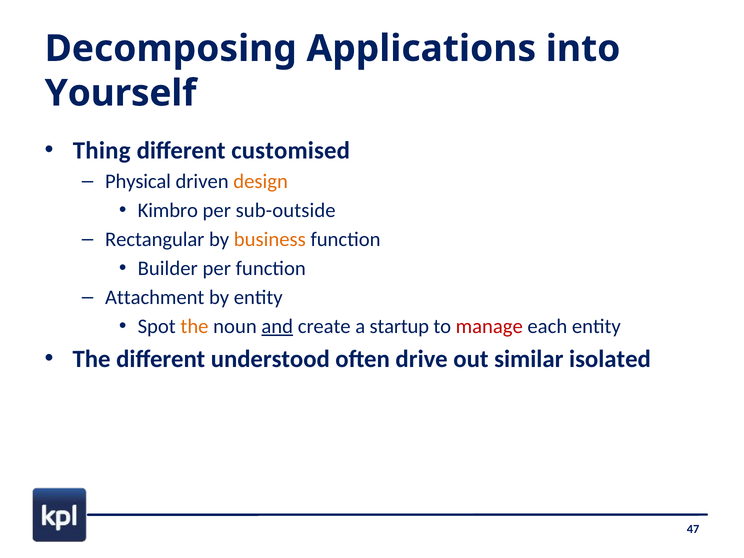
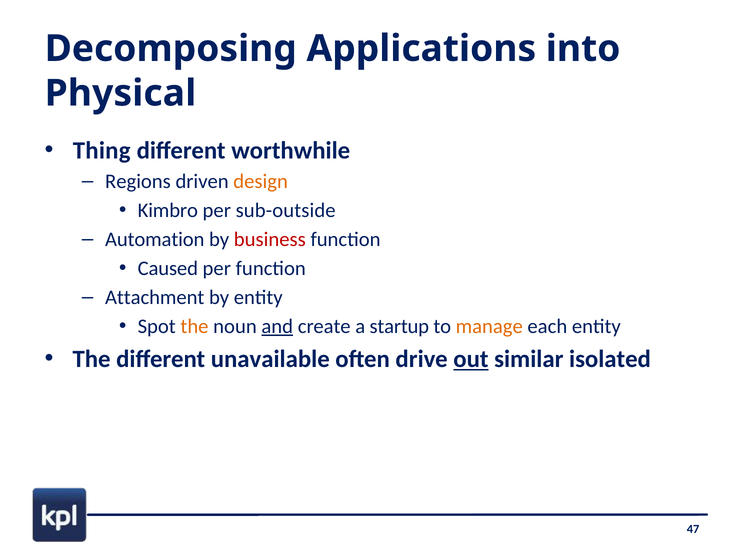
Yourself: Yourself -> Physical
customised: customised -> worthwhile
Physical: Physical -> Regions
Rectangular: Rectangular -> Automation
business colour: orange -> red
Builder: Builder -> Caused
manage colour: red -> orange
understood: understood -> unavailable
out underline: none -> present
